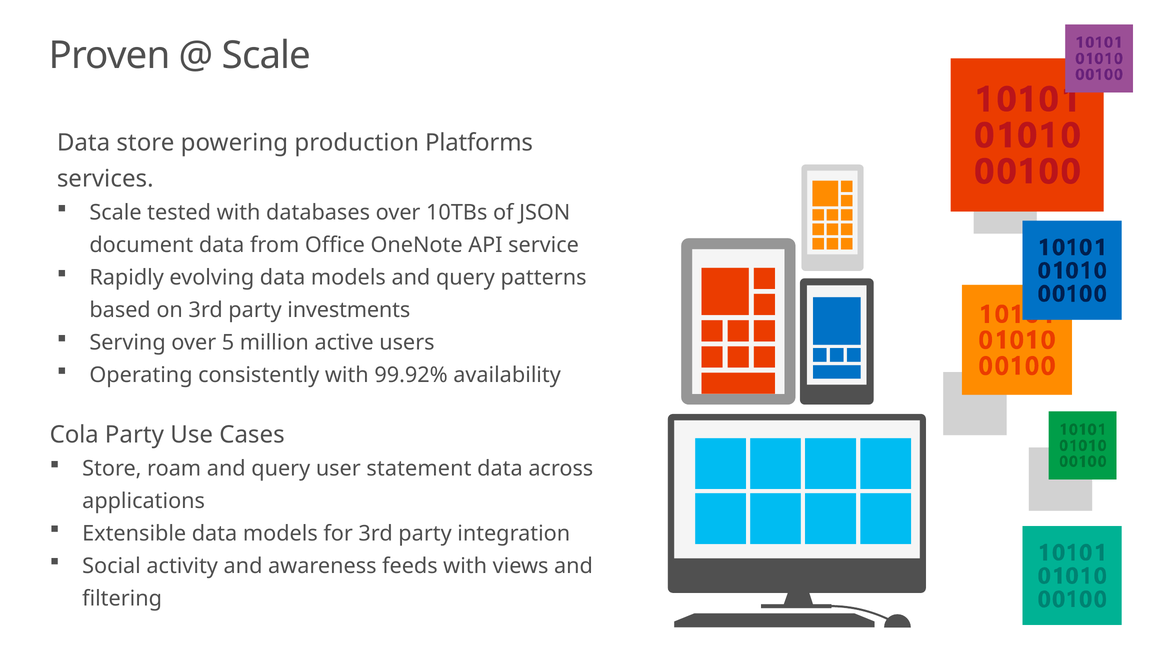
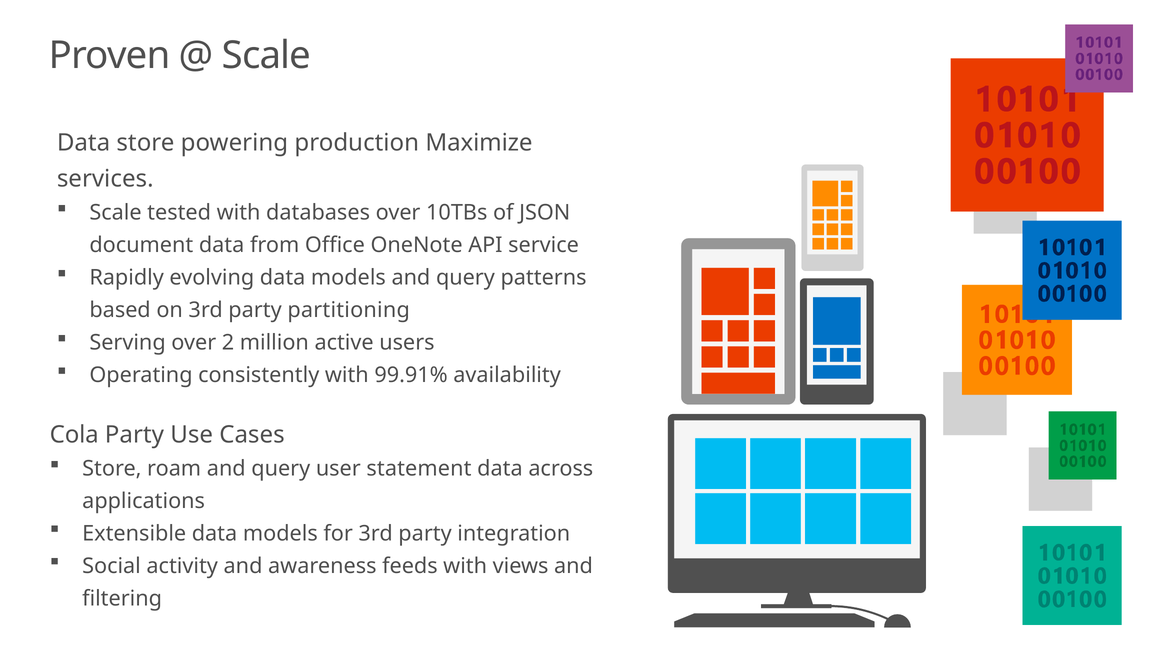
Platforms: Platforms -> Maximize
investments: investments -> partitioning
5: 5 -> 2
99.92%: 99.92% -> 99.91%
